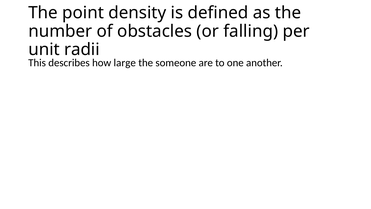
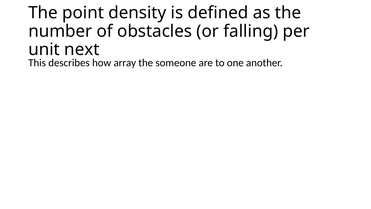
radii: radii -> next
large: large -> array
